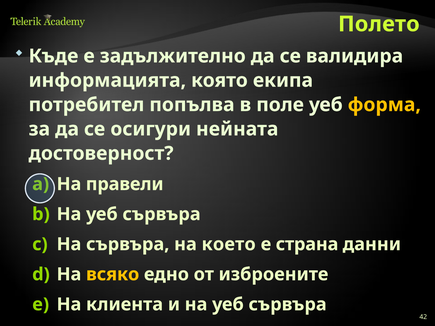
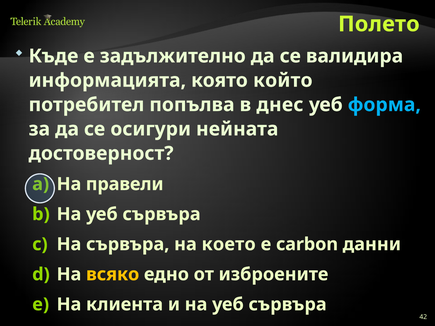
екипа: екипа -> който
поле: поле -> днес
форма colour: yellow -> light blue
страна: страна -> carbon
